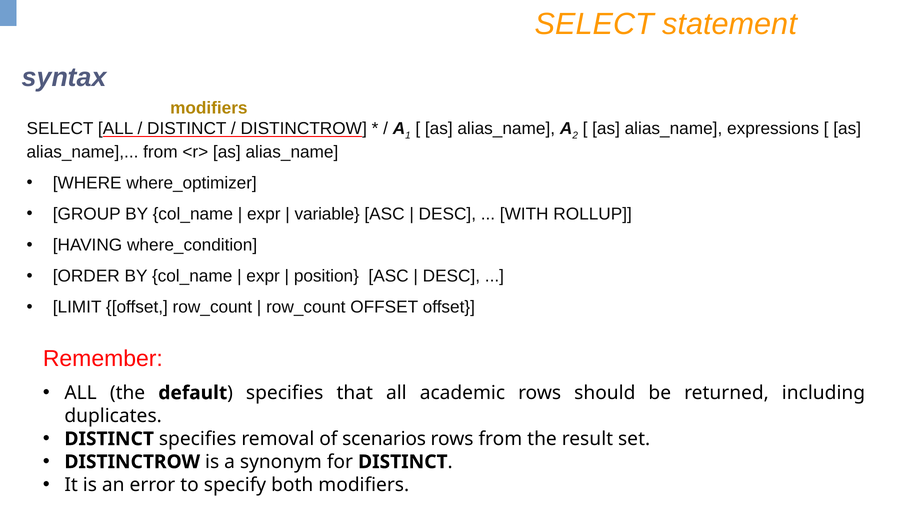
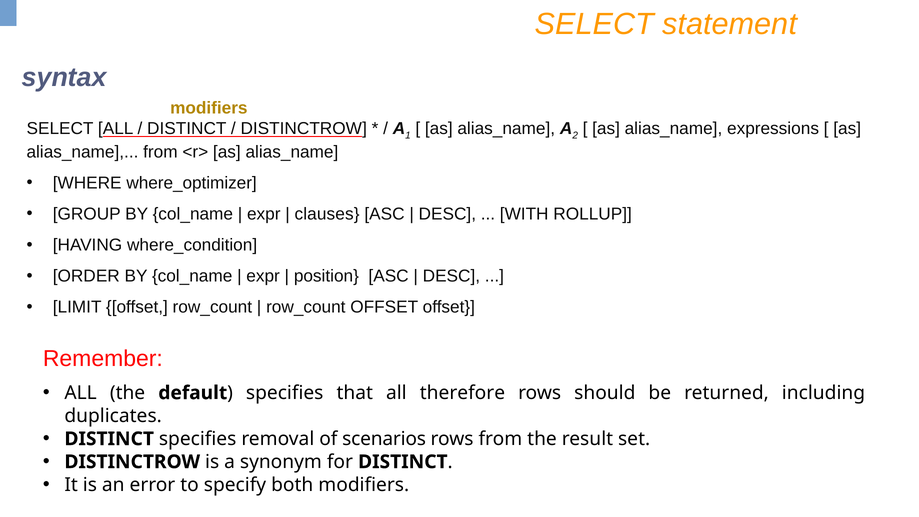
variable: variable -> clauses
academic: academic -> therefore
